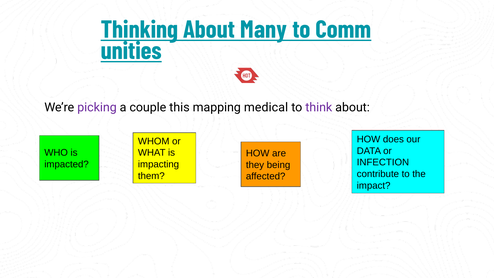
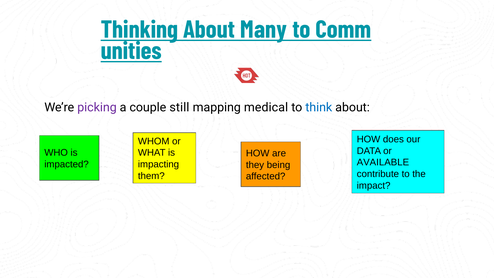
this: this -> still
think colour: purple -> blue
INFECTION: INFECTION -> AVAILABLE
